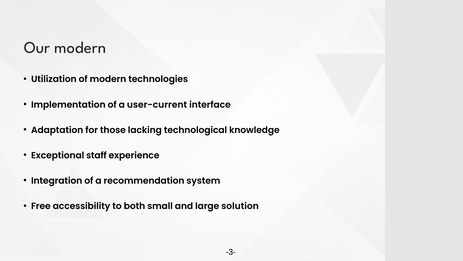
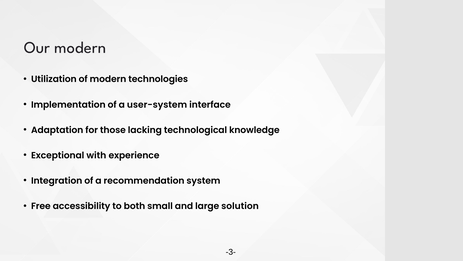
user-current: user-current -> user-system
staff: staff -> with
